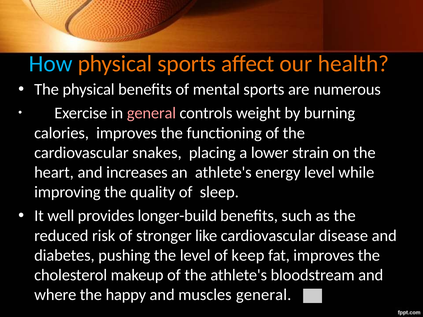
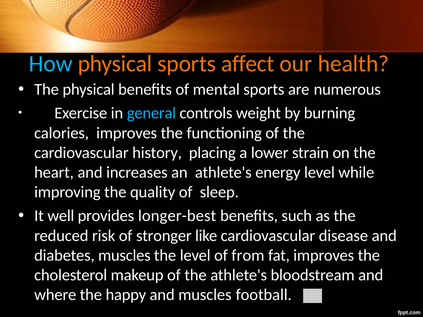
general at (151, 113) colour: pink -> light blue
snakes: snakes -> history
longer-build: longer-build -> longer-best
diabetes pushing: pushing -> muscles
keep: keep -> from
muscles general: general -> football
